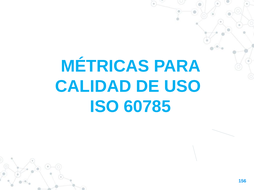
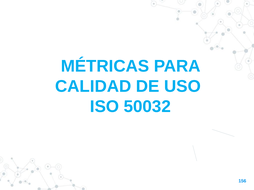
60785: 60785 -> 50032
